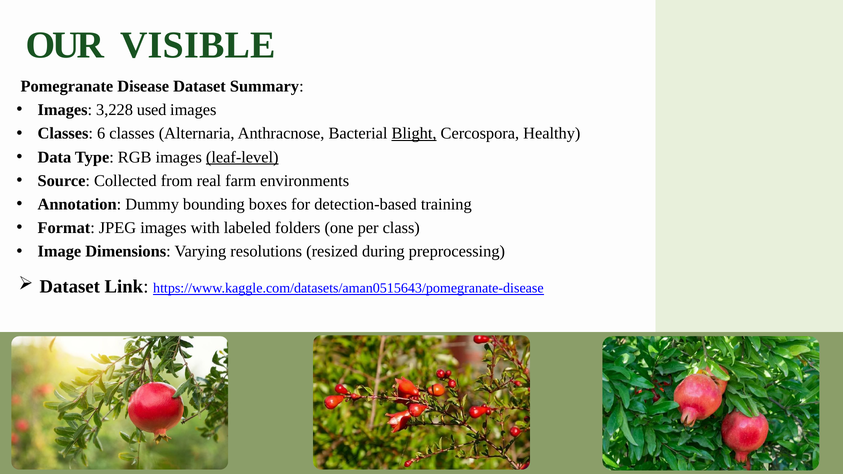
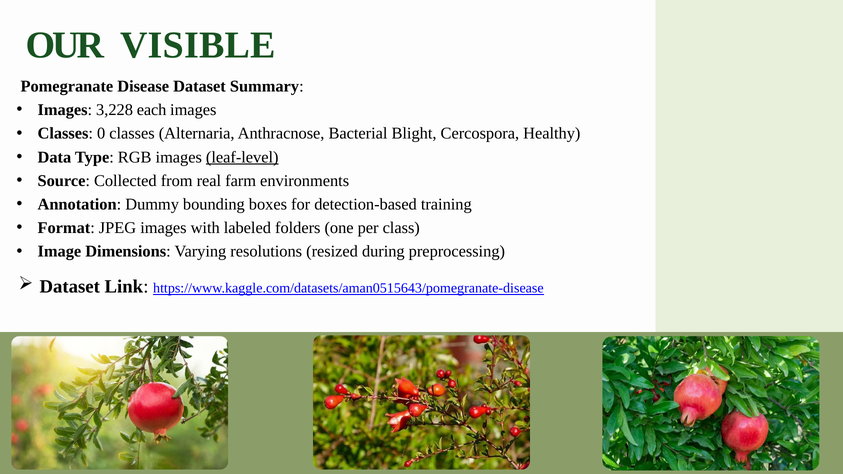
used: used -> each
6: 6 -> 0
Blight underline: present -> none
